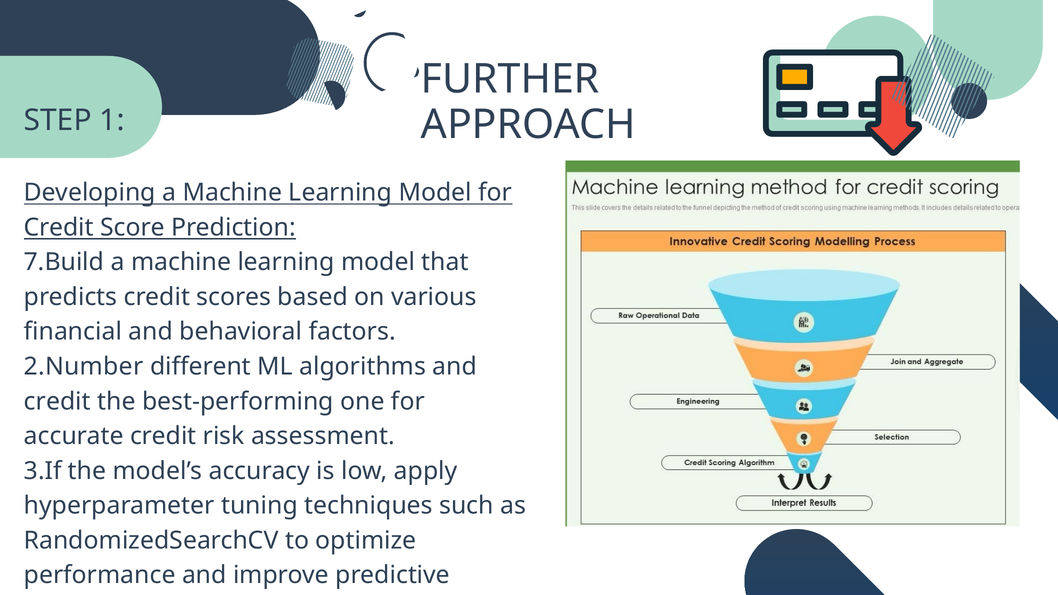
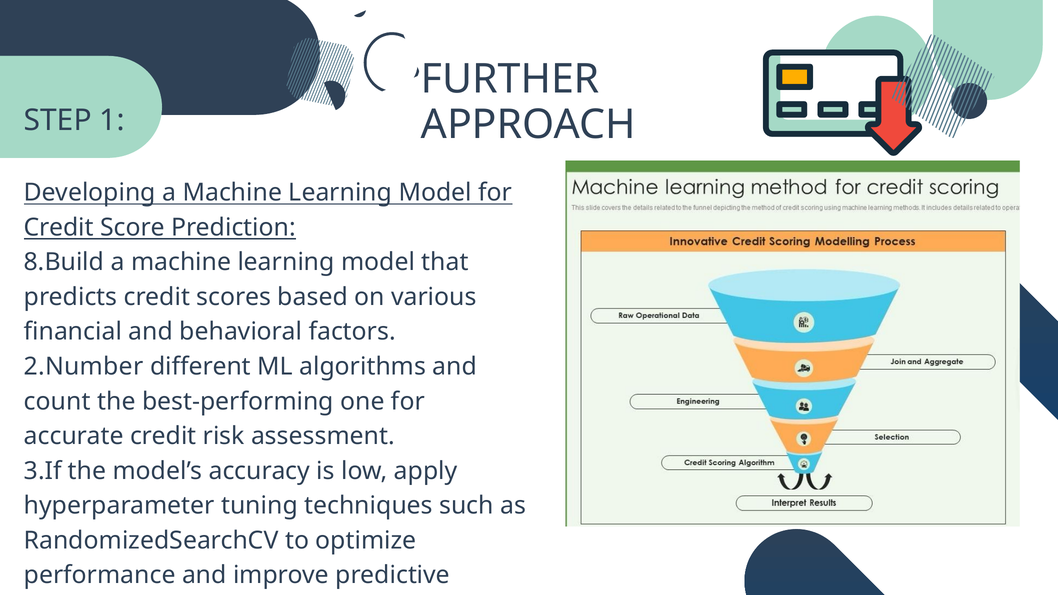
7.Build: 7.Build -> 8.Build
credit at (57, 401): credit -> count
